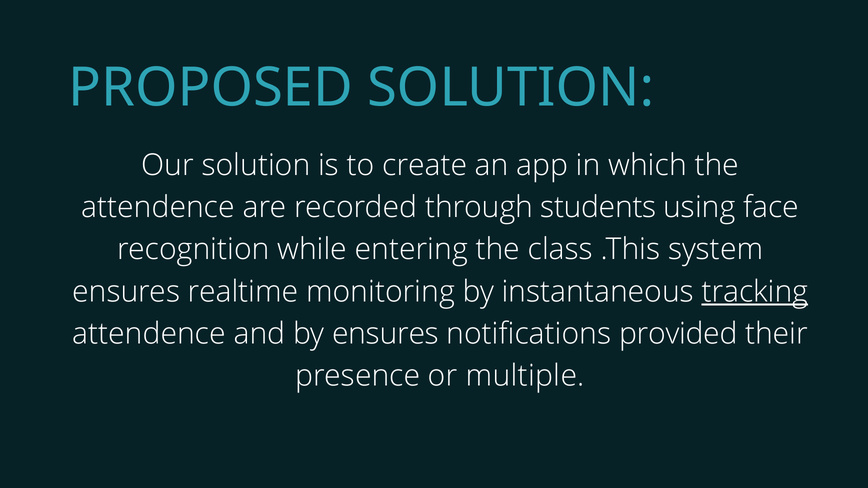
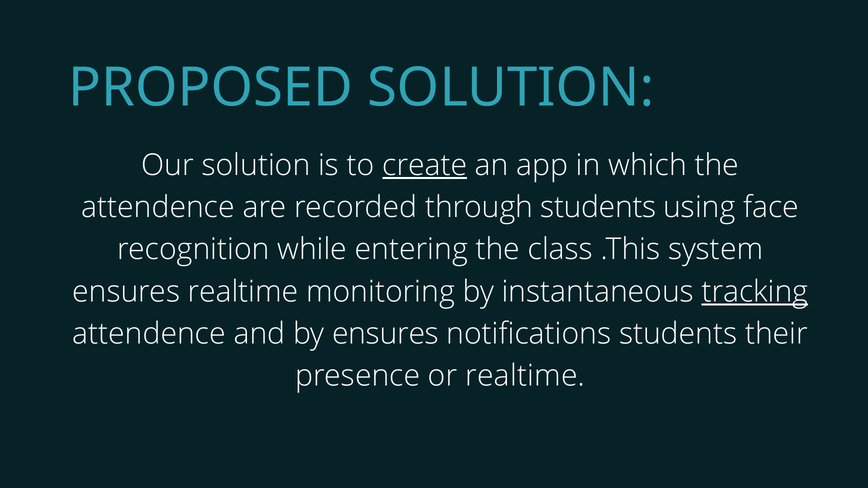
create underline: none -> present
notifications provided: provided -> students
or multiple: multiple -> realtime
